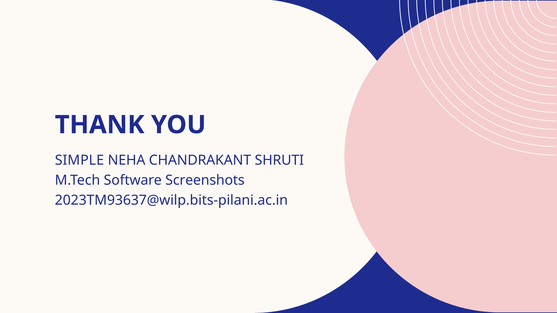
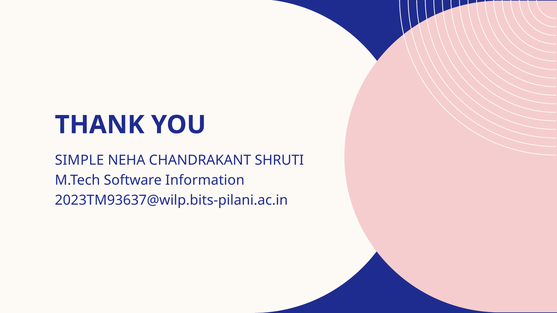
Screenshots: Screenshots -> Information
